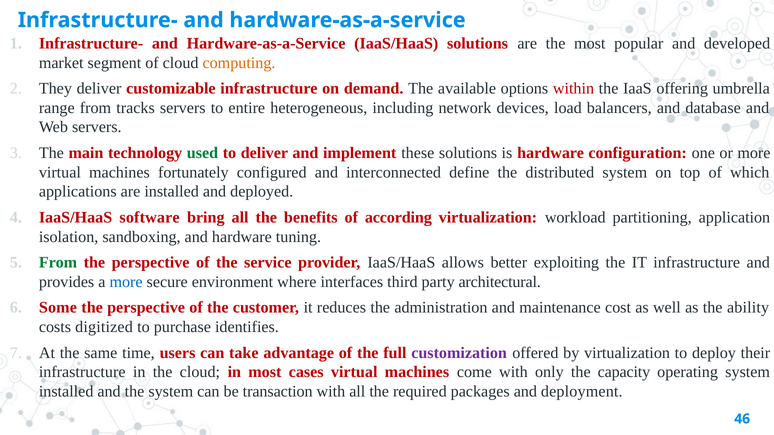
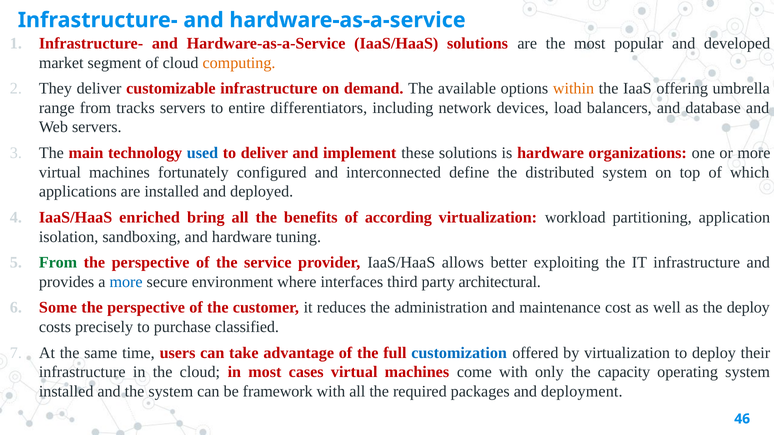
within colour: red -> orange
heterogeneous: heterogeneous -> differentiators
used colour: green -> blue
configuration: configuration -> organizations
software: software -> enriched
the ability: ability -> deploy
digitized: digitized -> precisely
identifies: identifies -> classified
customization colour: purple -> blue
transaction: transaction -> framework
